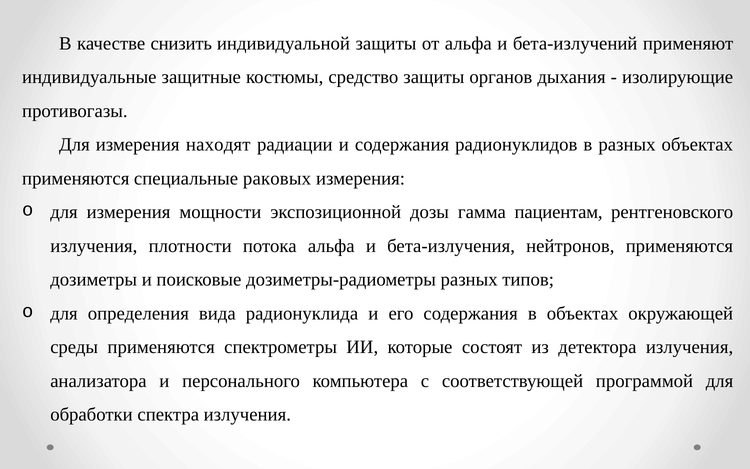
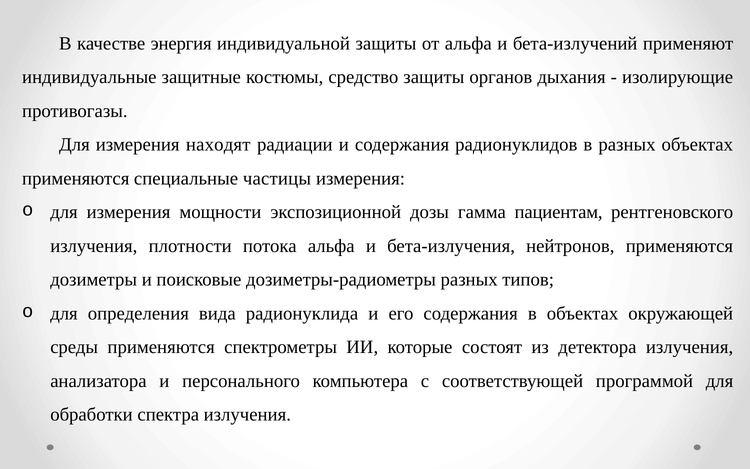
снизить: снизить -> энергия
раковых: раковых -> частицы
